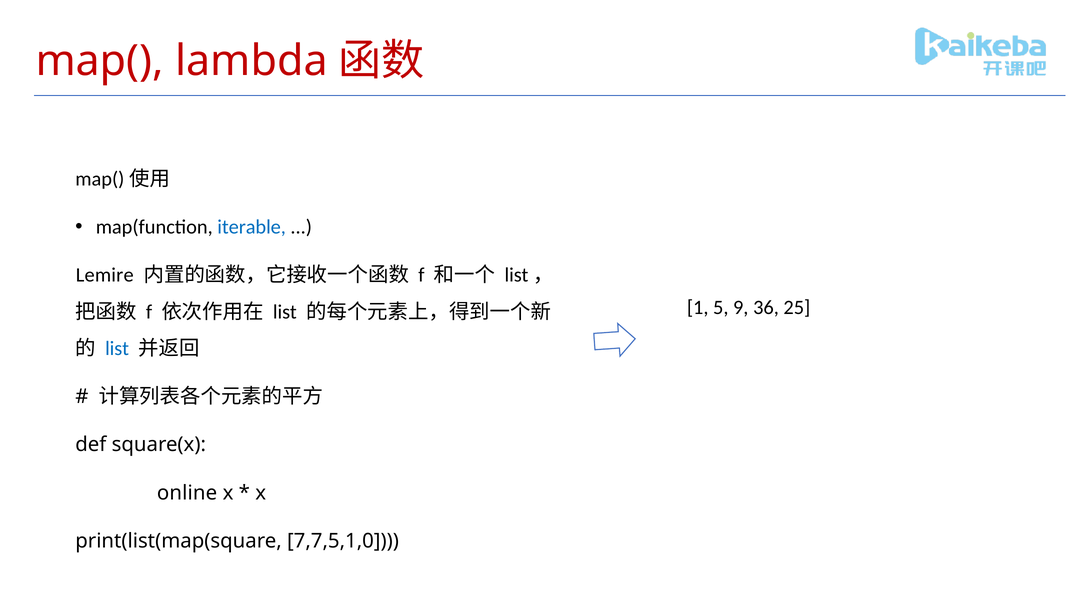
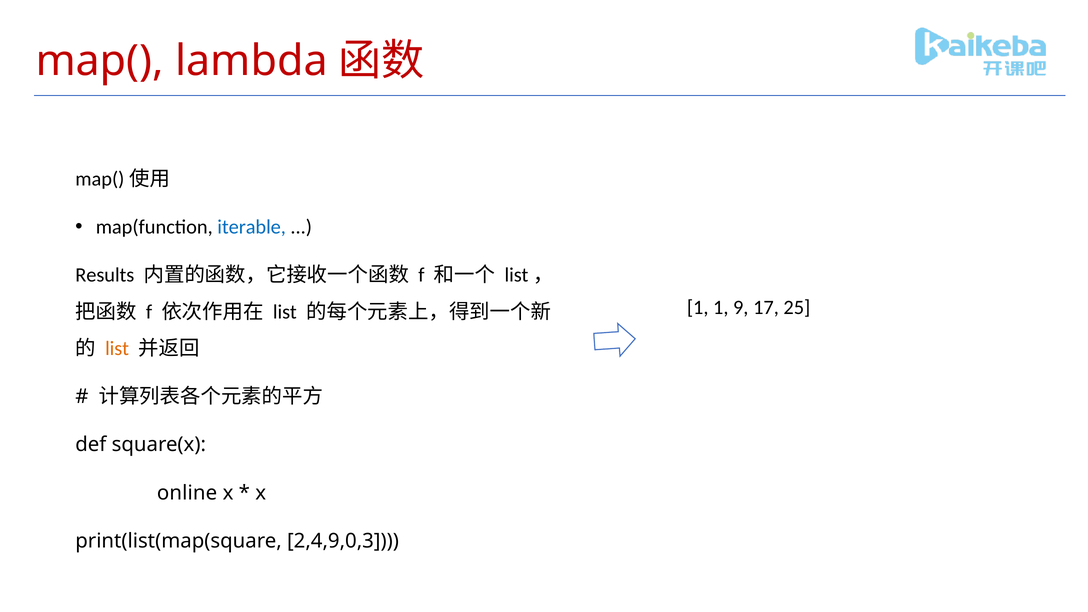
Lemire: Lemire -> Results
1 5: 5 -> 1
36: 36 -> 17
list at (117, 349) colour: blue -> orange
7,7,5,1,0: 7,7,5,1,0 -> 2,4,9,0,3
